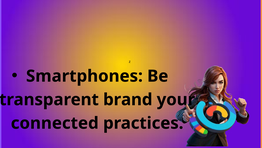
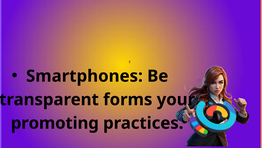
brand: brand -> forms
connected: connected -> promoting
